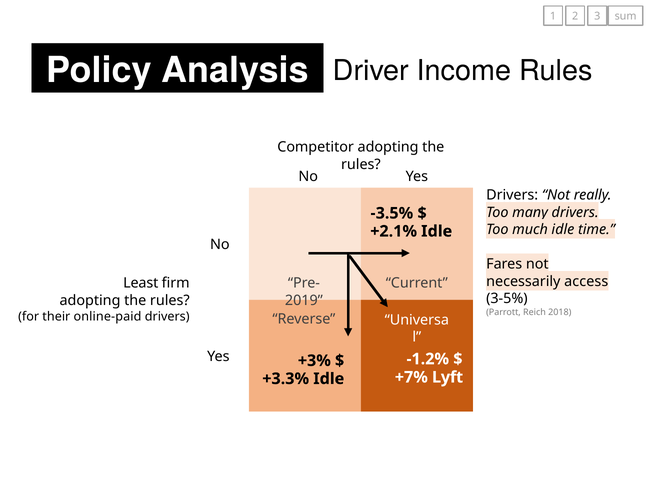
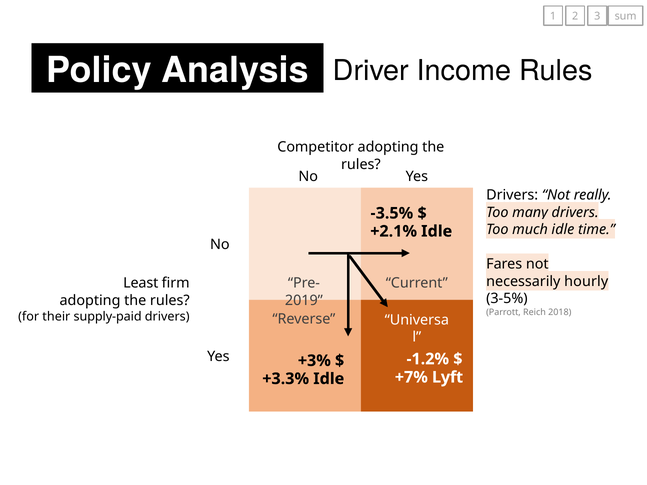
access: access -> hourly
online-paid: online-paid -> supply-paid
